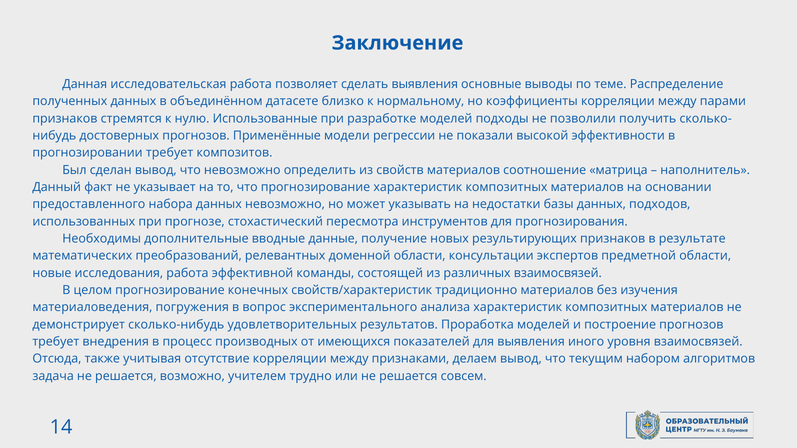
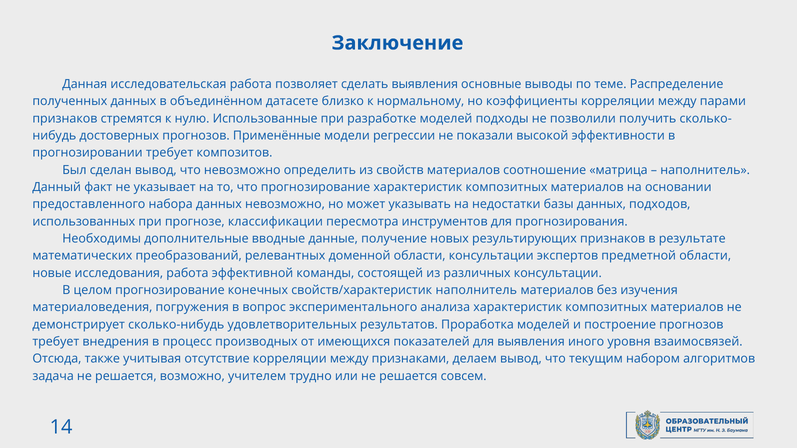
стохастический: стохастический -> классификации
различных взаимосвязей: взаимосвязей -> консультации
свойств/характеристик традиционно: традиционно -> наполнитель
